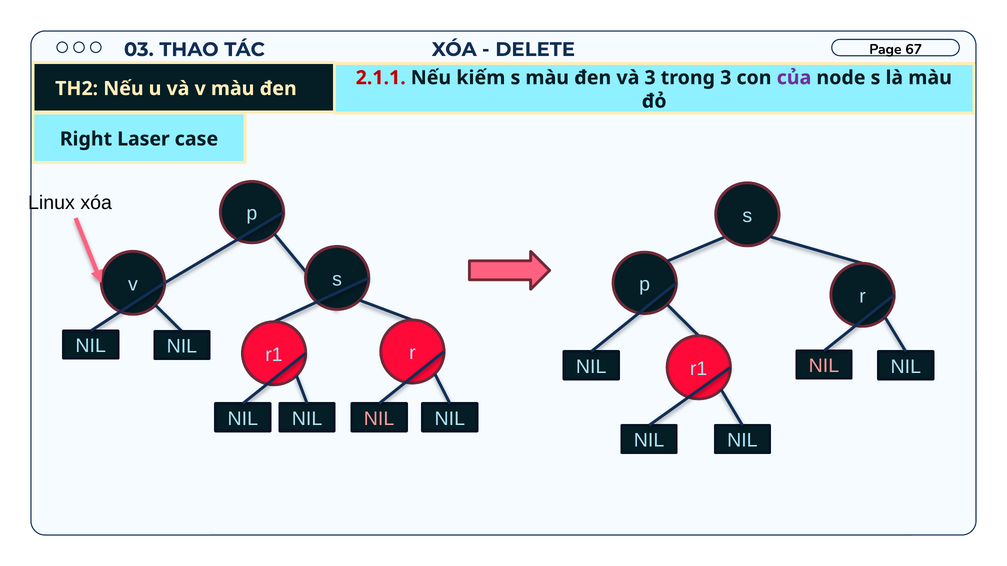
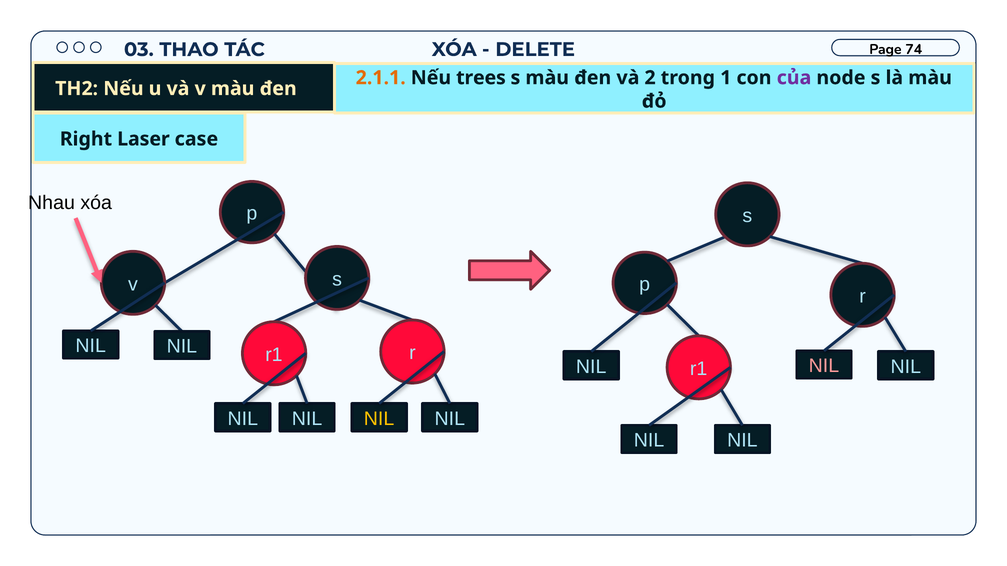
67: 67 -> 74
2.1.1 colour: red -> orange
kiếm: kiếm -> trees
và 3: 3 -> 2
trong 3: 3 -> 1
Linux: Linux -> Nhau
NIL at (379, 419) colour: pink -> yellow
